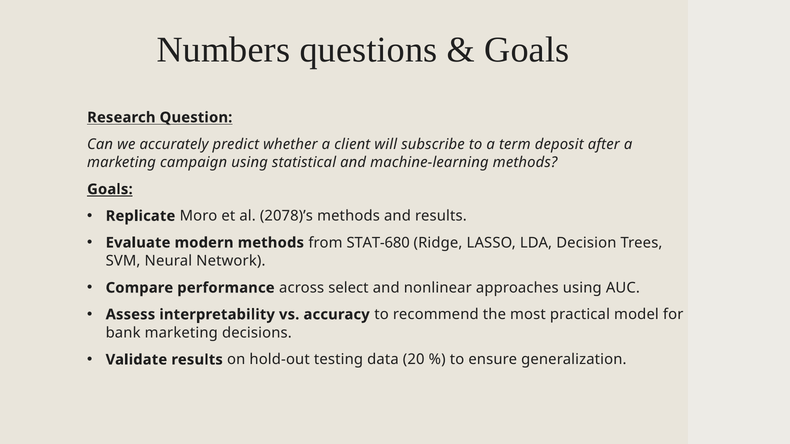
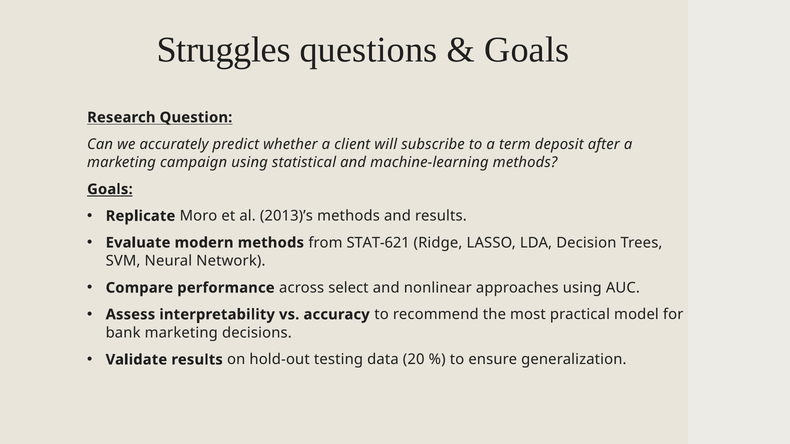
Numbers: Numbers -> Struggles
2078)’s: 2078)’s -> 2013)’s
STAT-680: STAT-680 -> STAT-621
